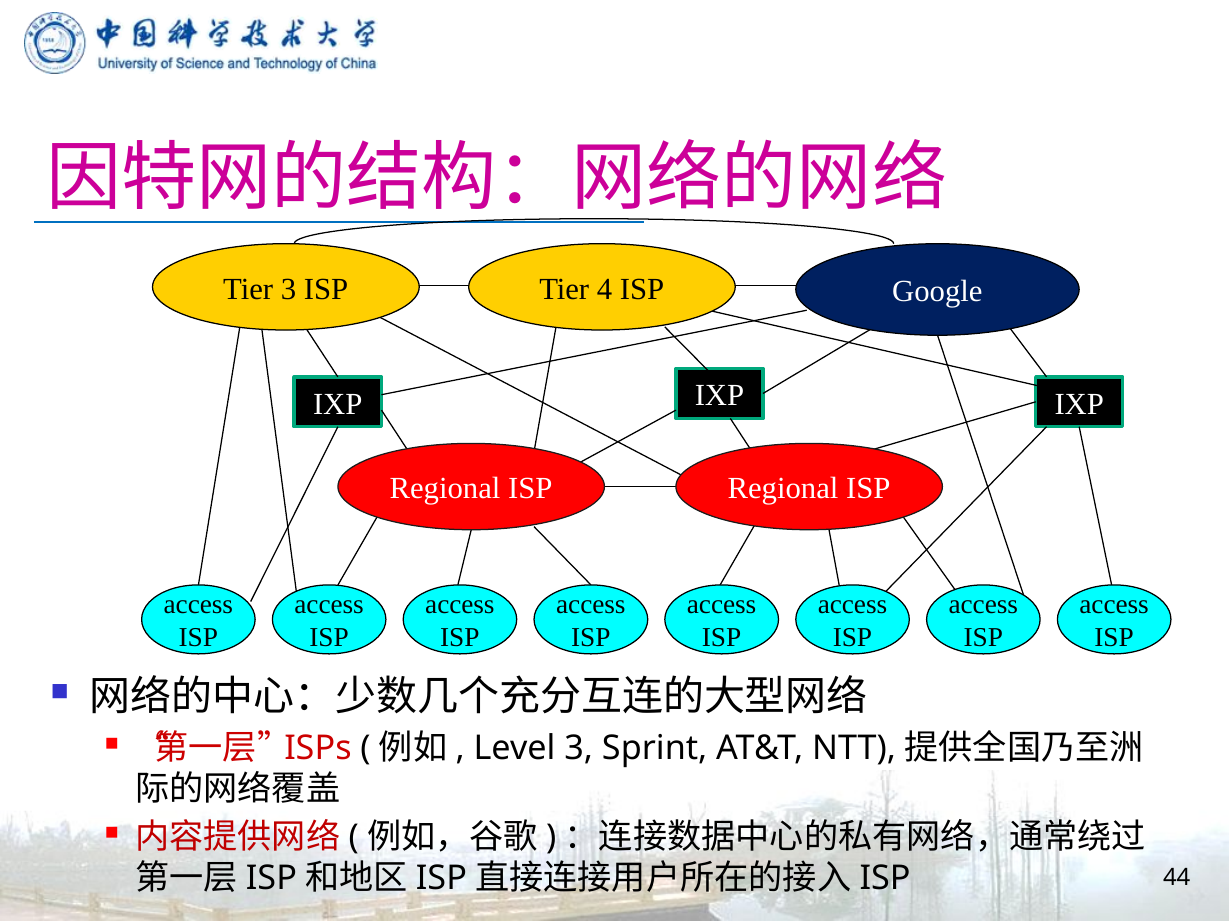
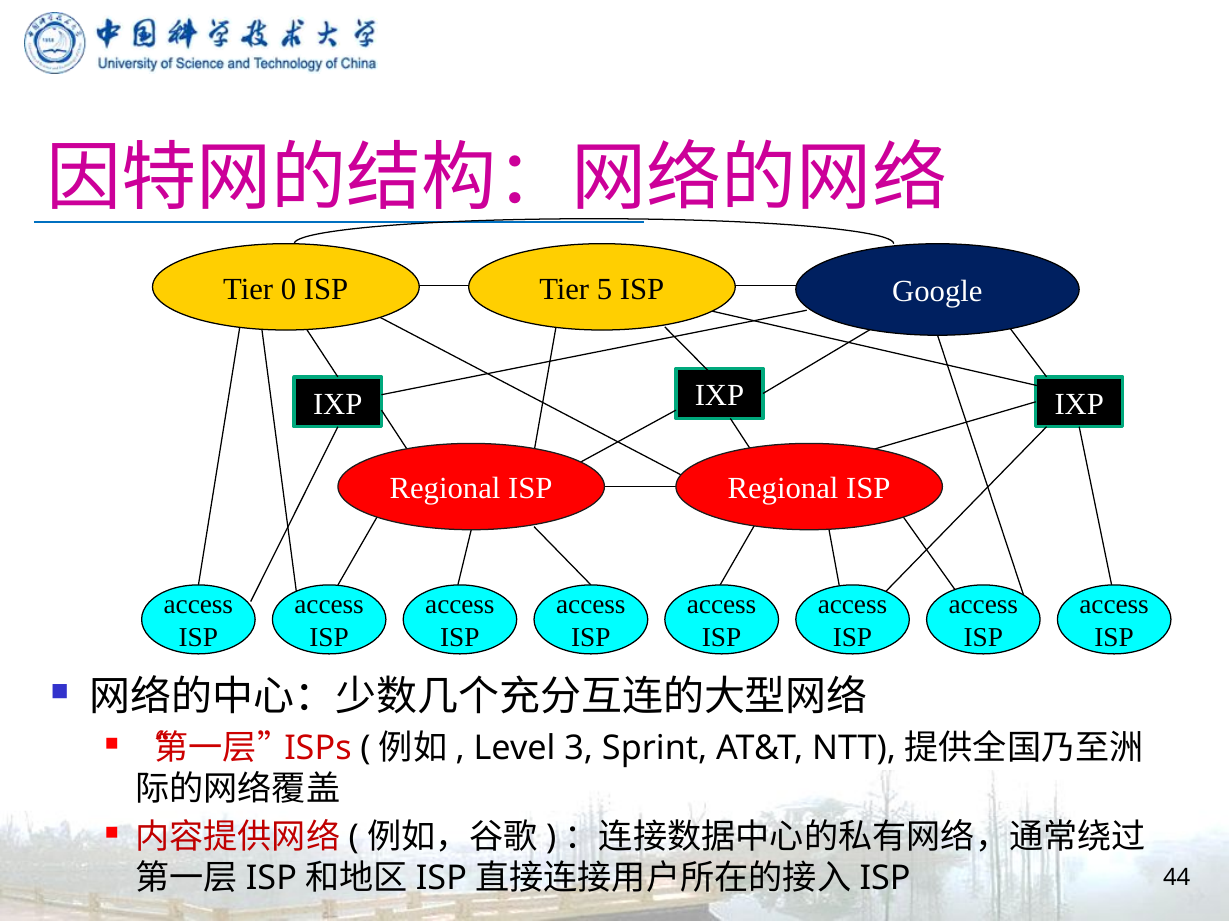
Tier 3: 3 -> 0
4: 4 -> 5
